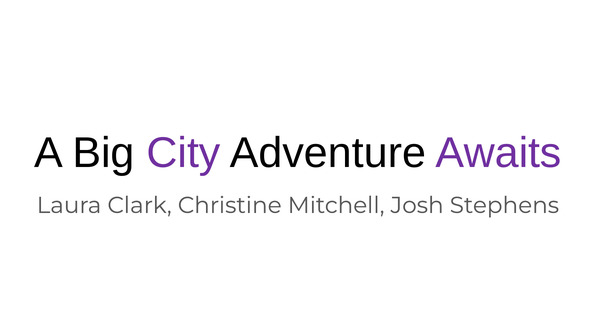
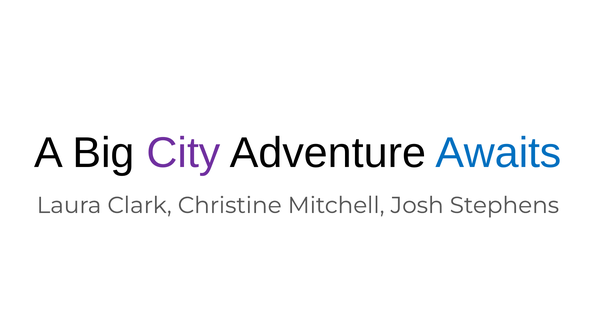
Awaits colour: purple -> blue
